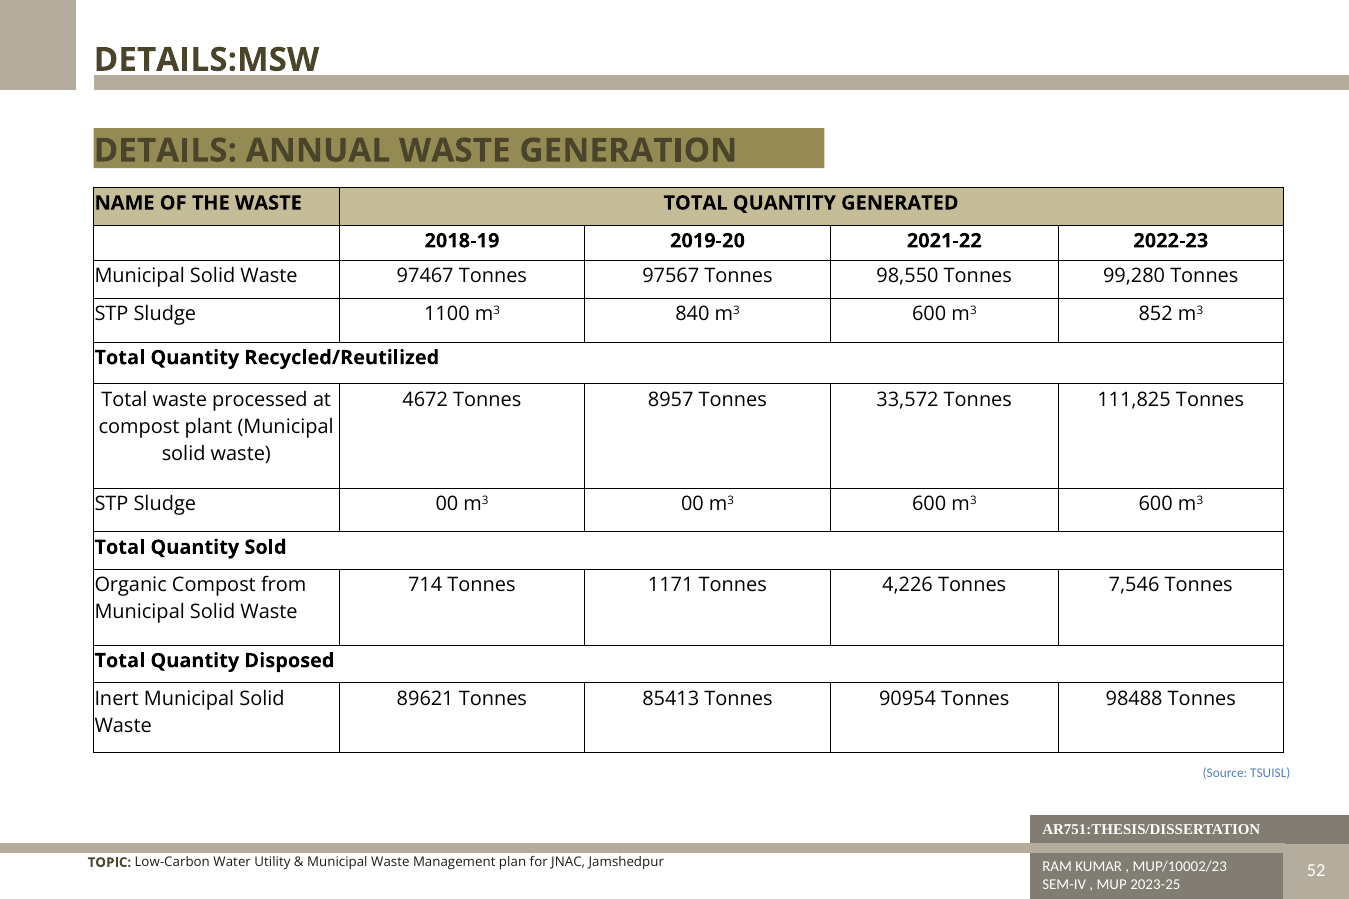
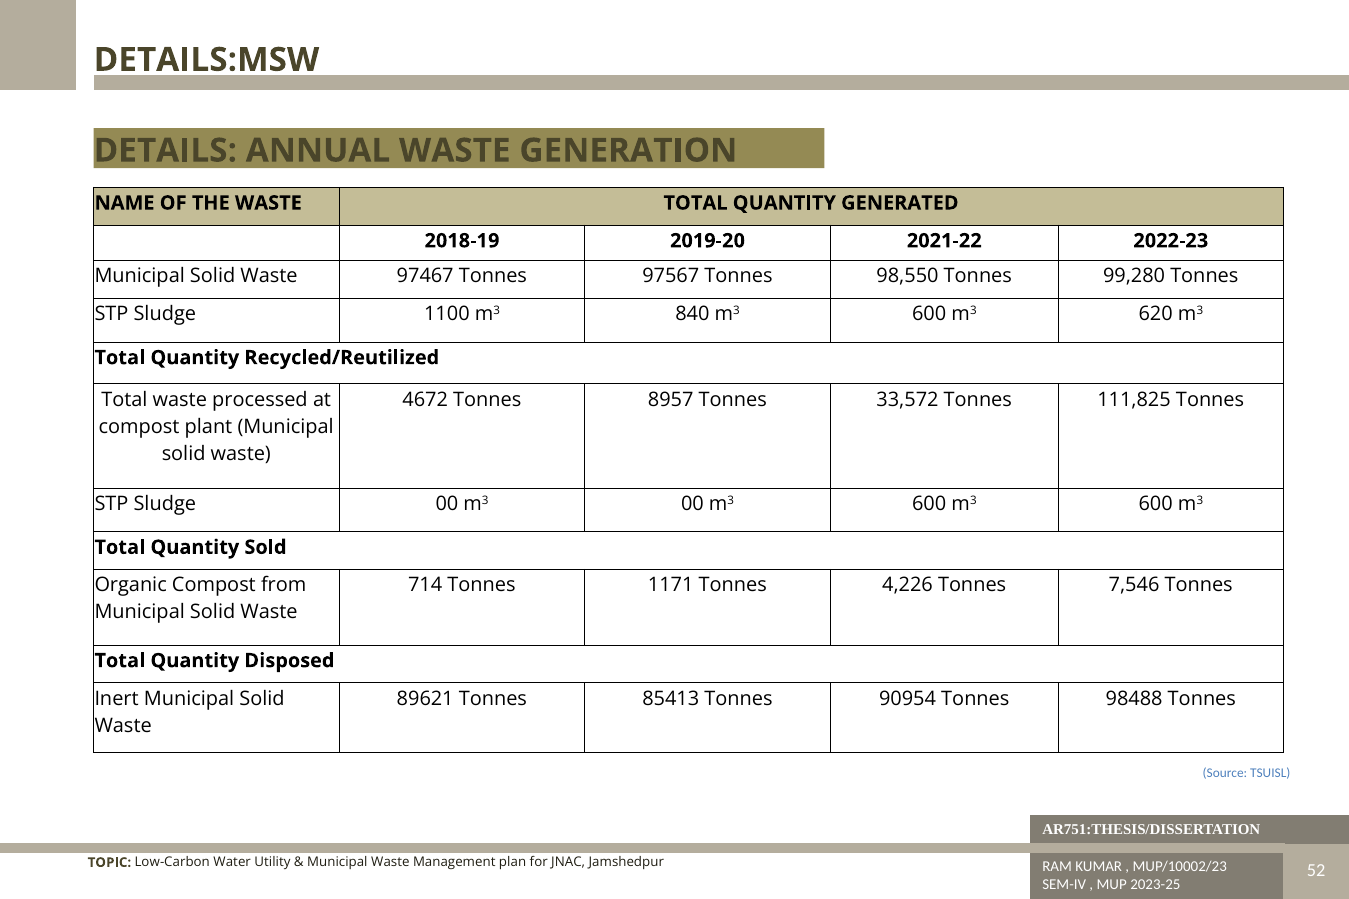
852: 852 -> 620
